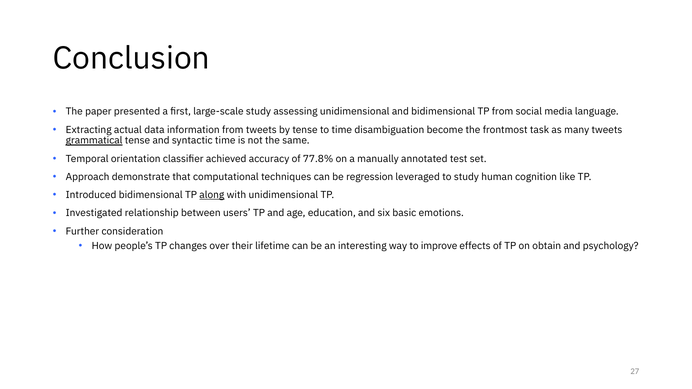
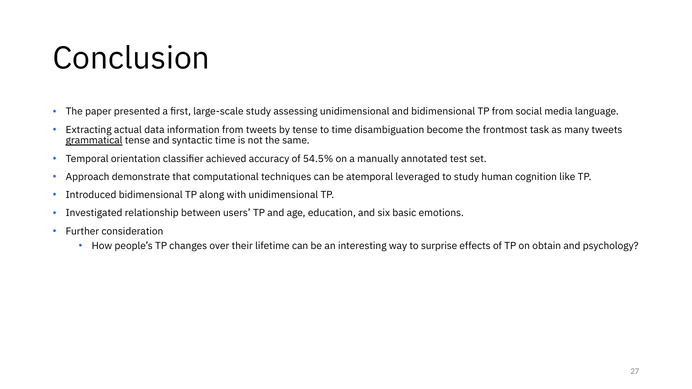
77.8%: 77.8% -> 54.5%
regression: regression -> atemporal
along underline: present -> none
improve: improve -> surprise
